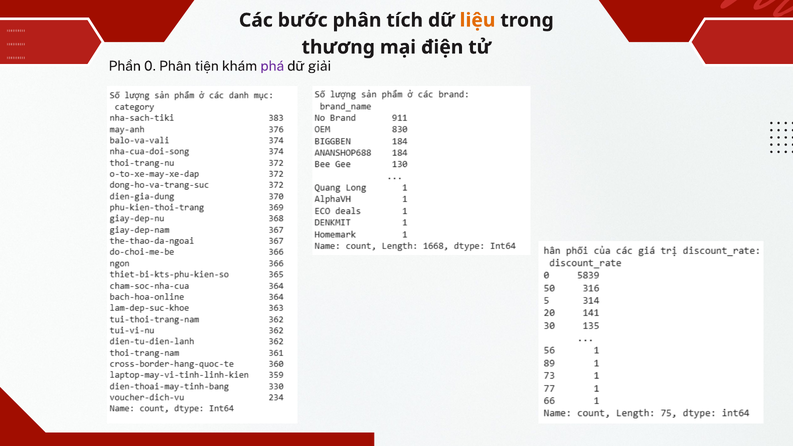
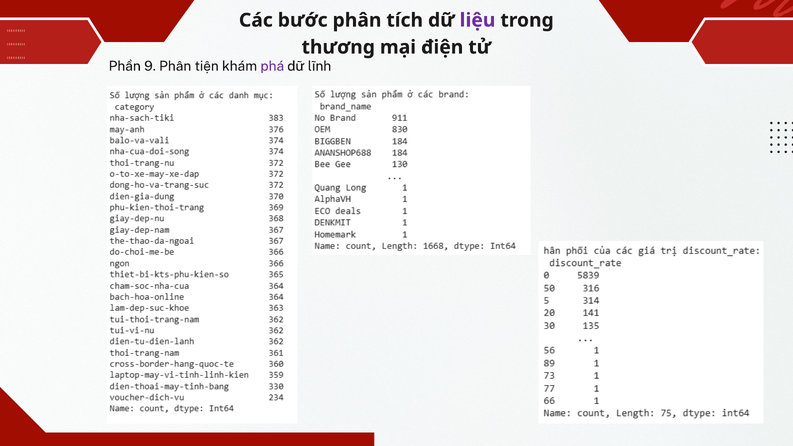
liệu colour: orange -> purple
0: 0 -> 9
giải: giải -> lĩnh
